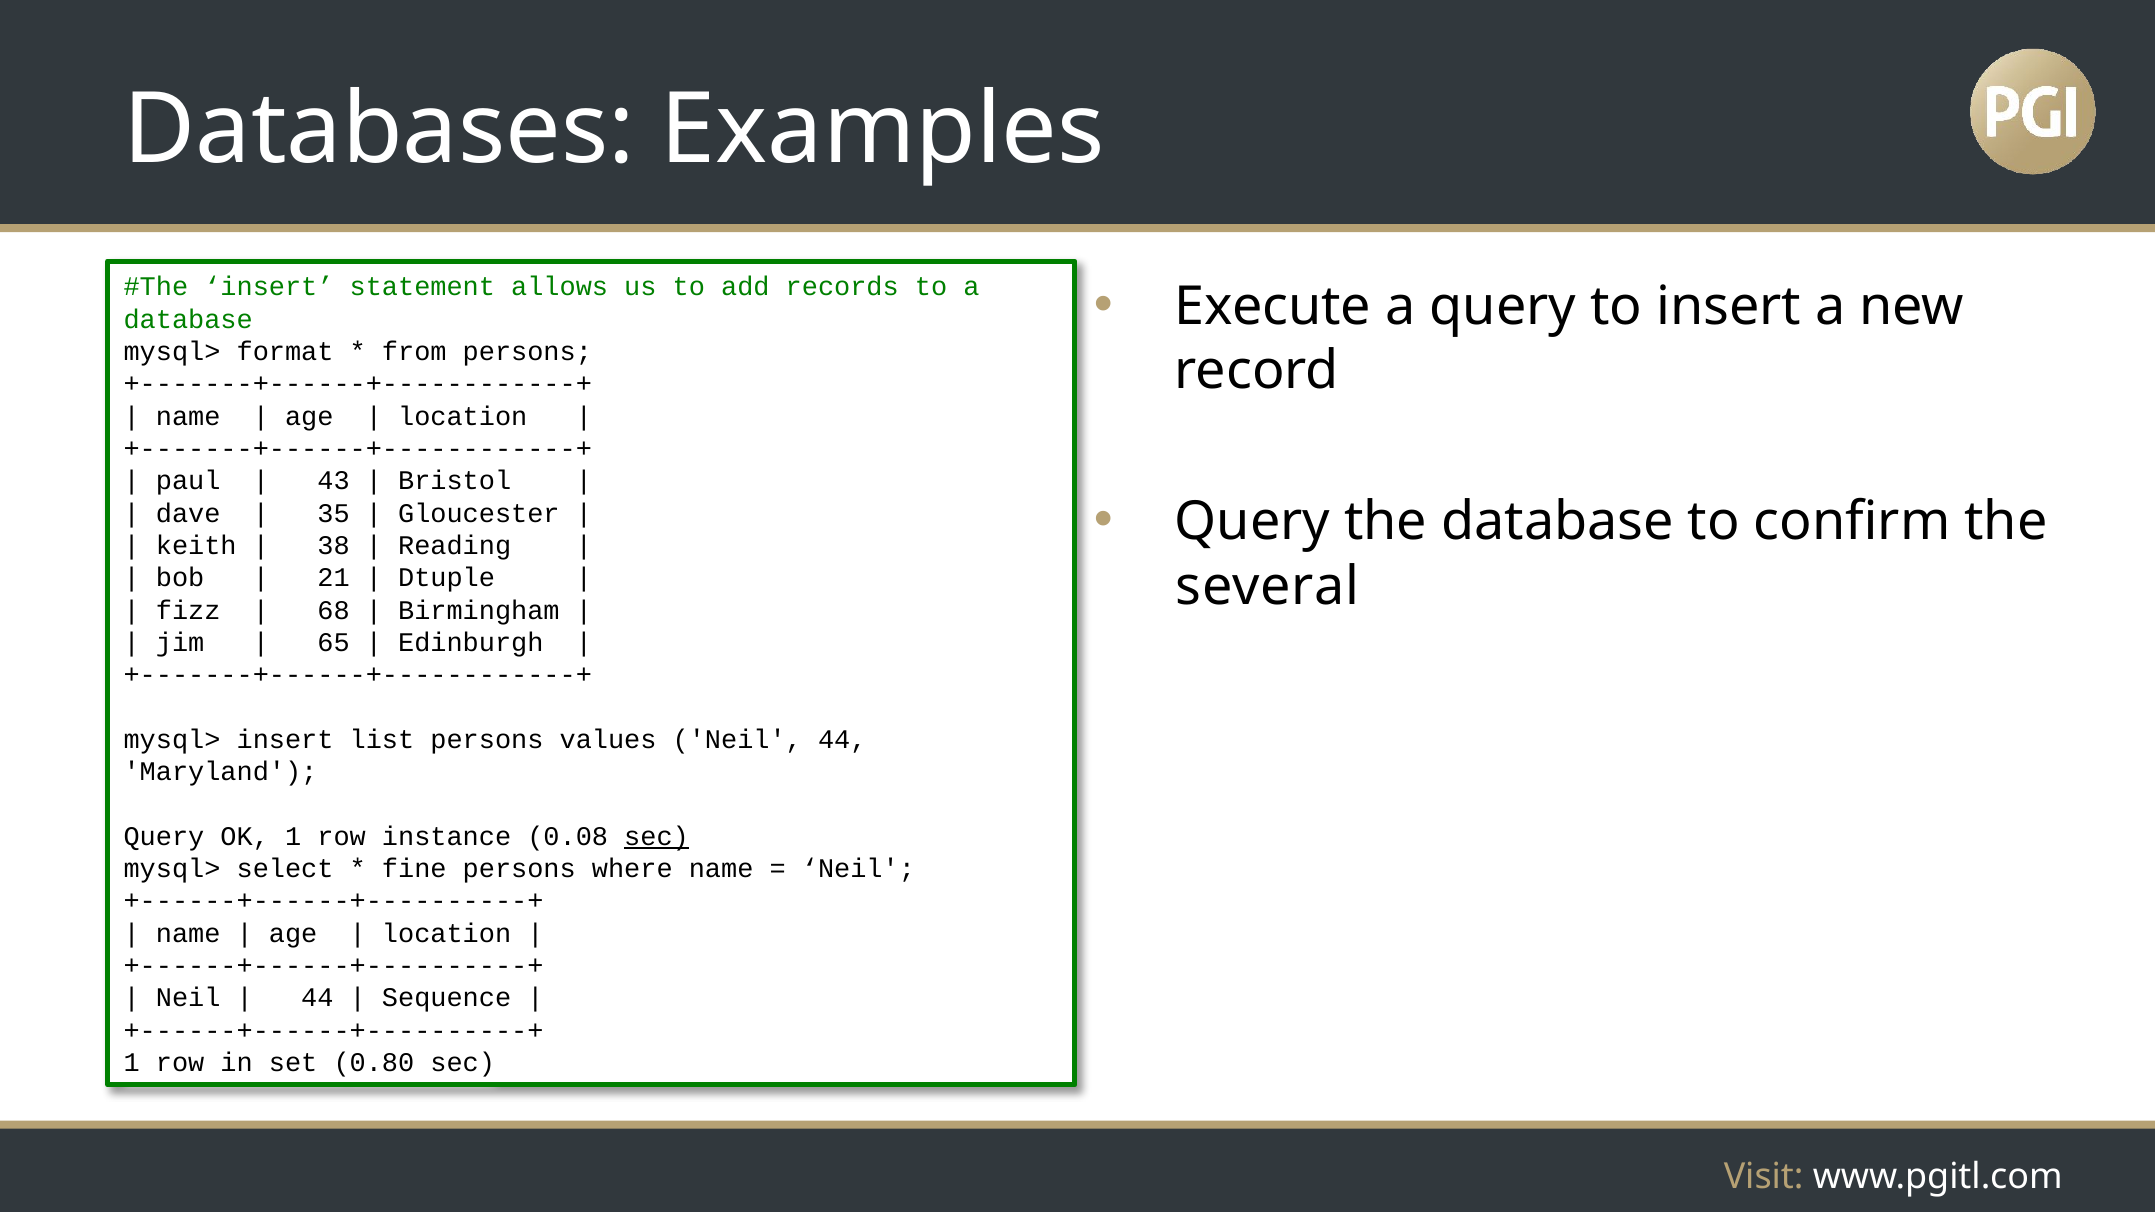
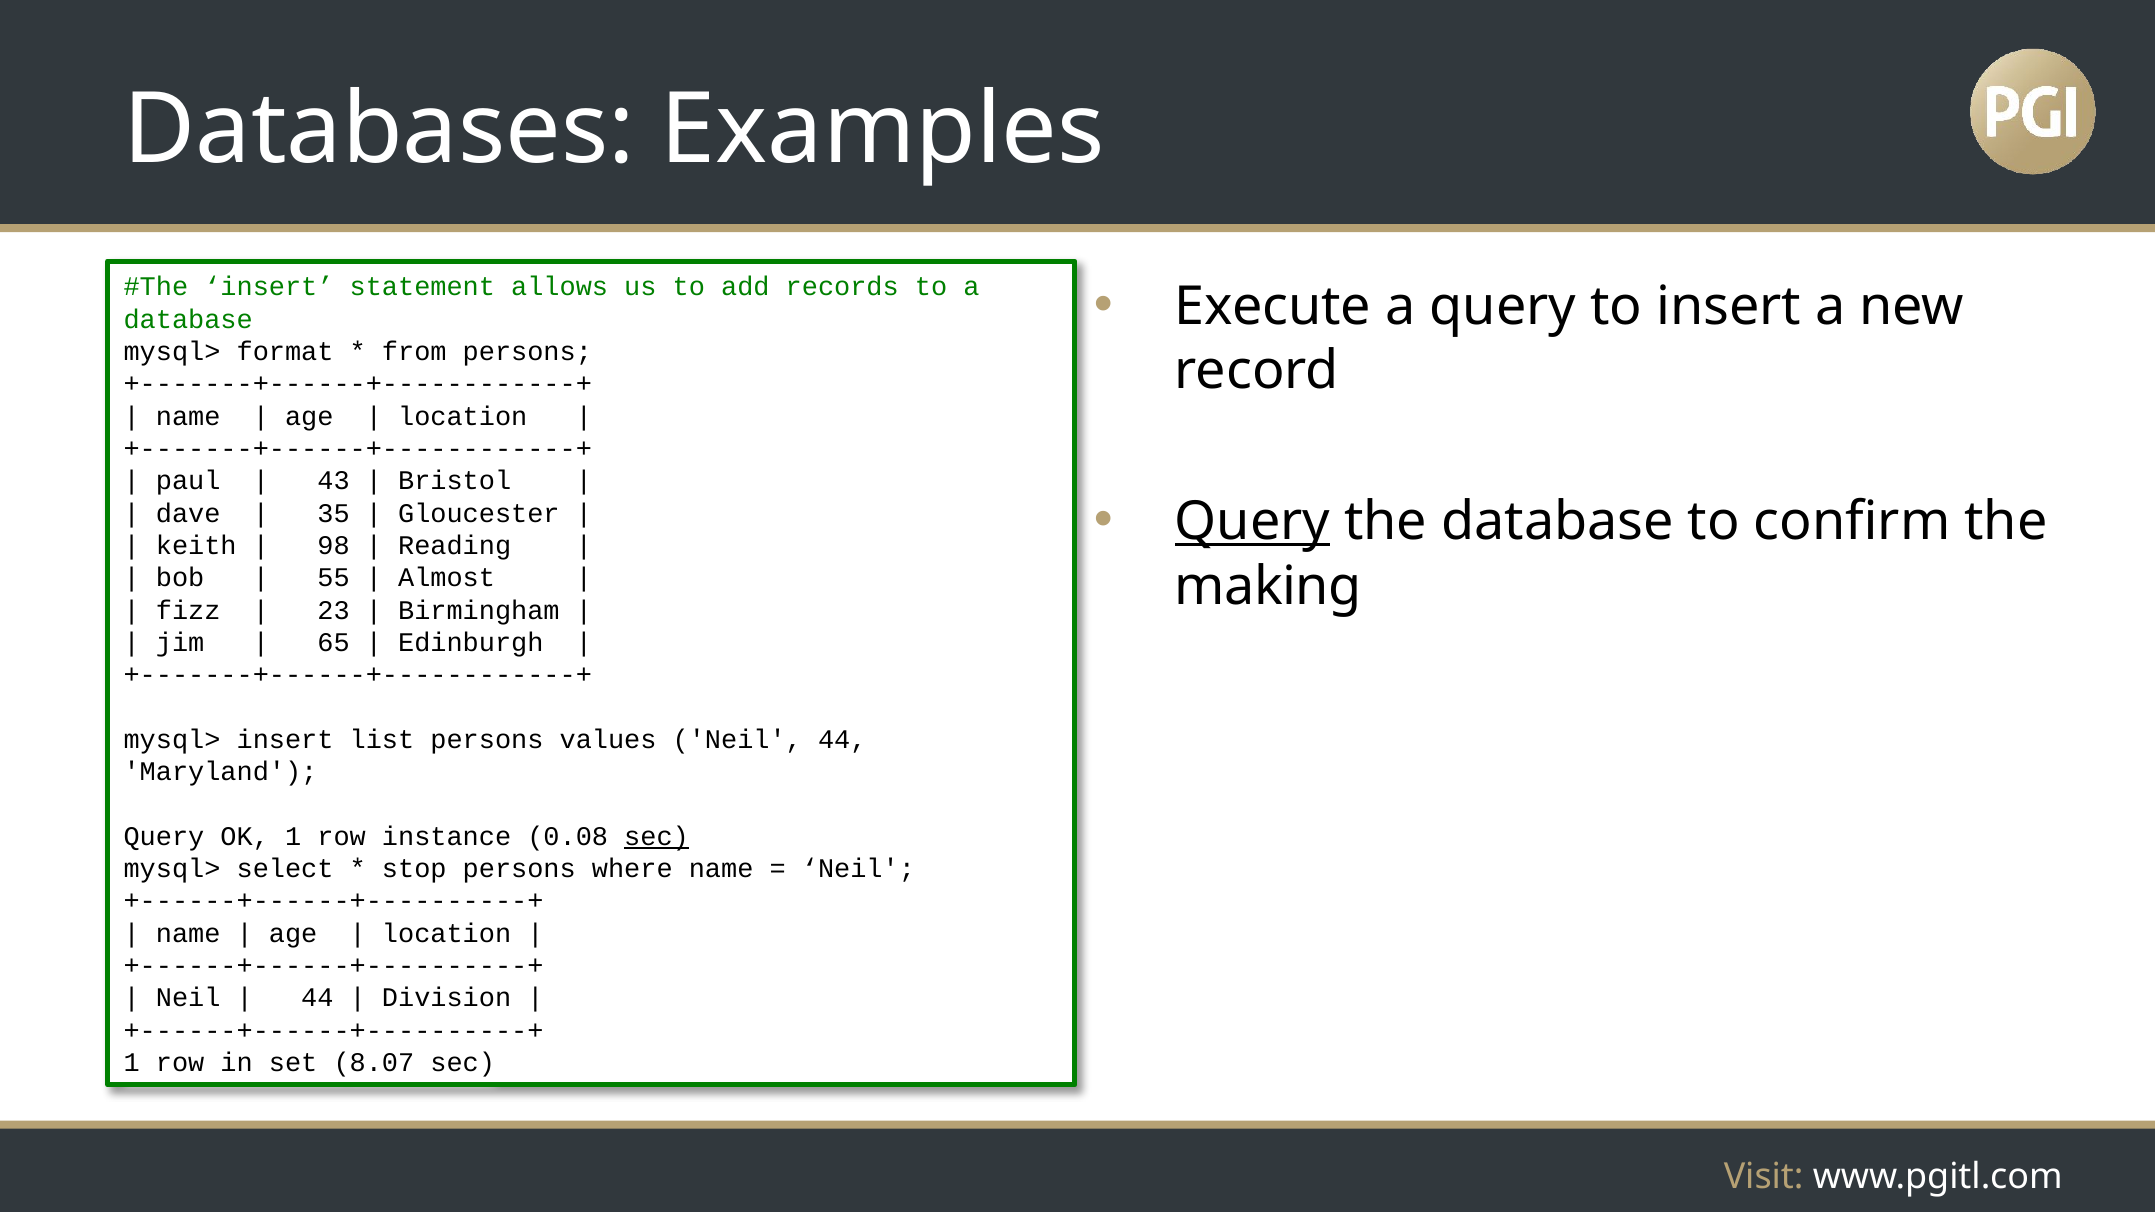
Query at (1252, 522) underline: none -> present
38: 38 -> 98
21: 21 -> 55
Dtuple: Dtuple -> Almost
several: several -> making
68: 68 -> 23
fine: fine -> stop
Sequence: Sequence -> Division
0.80: 0.80 -> 8.07
